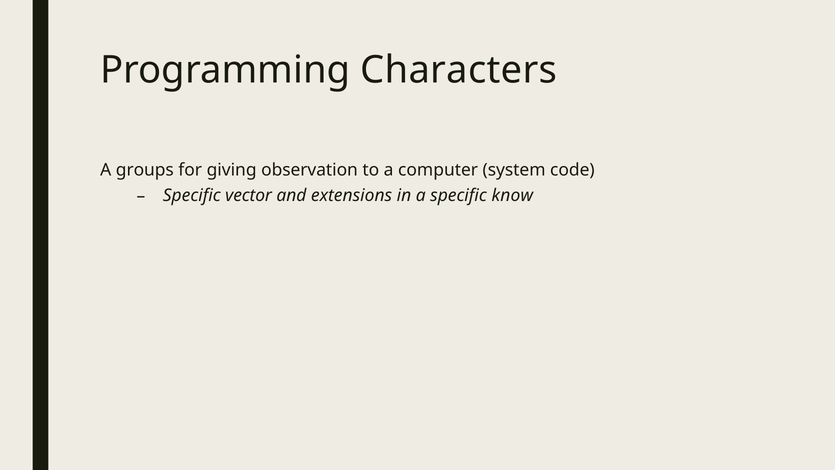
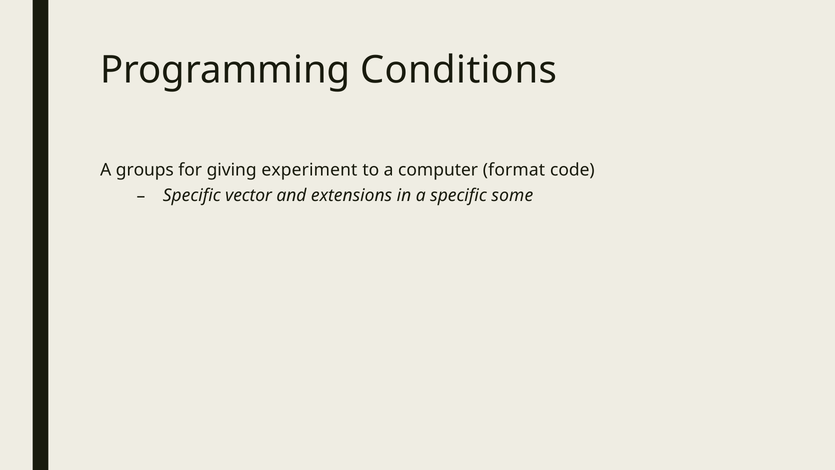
Characters: Characters -> Conditions
observation: observation -> experiment
system: system -> format
know: know -> some
